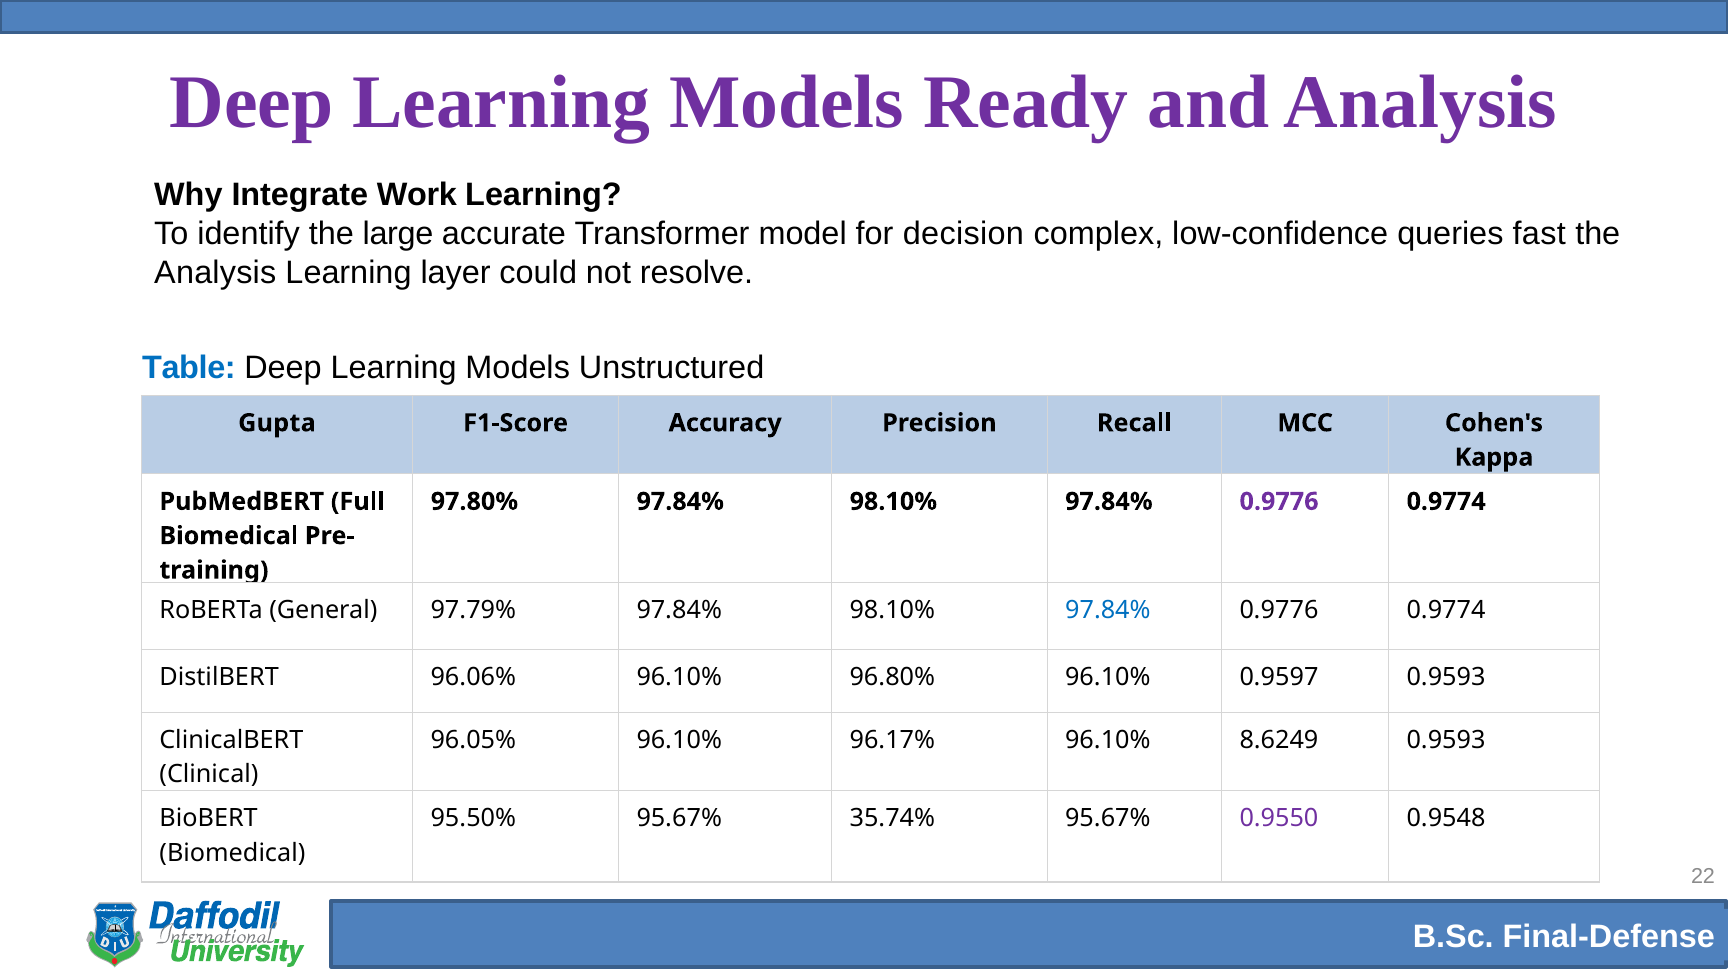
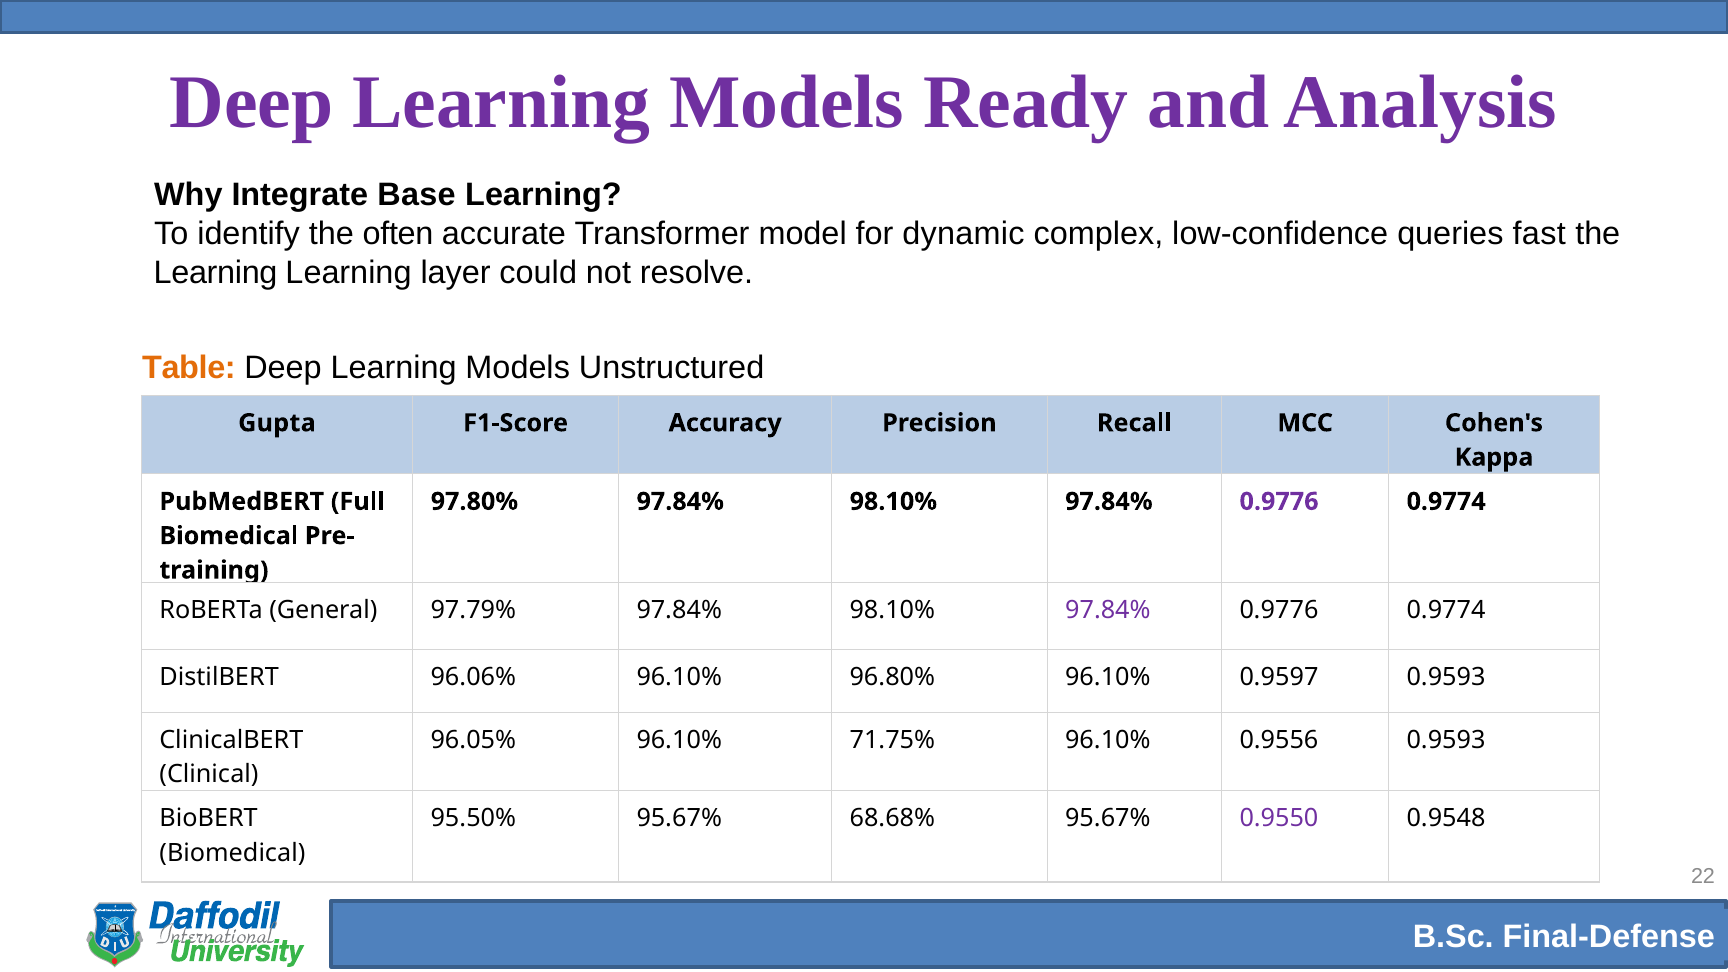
Work: Work -> Base
large: large -> often
decision: decision -> dynamic
Analysis at (215, 273): Analysis -> Learning
Table colour: blue -> orange
97.84% at (1108, 610) colour: blue -> purple
96.17%: 96.17% -> 71.75%
8.6249: 8.6249 -> 0.9556
35.74%: 35.74% -> 68.68%
